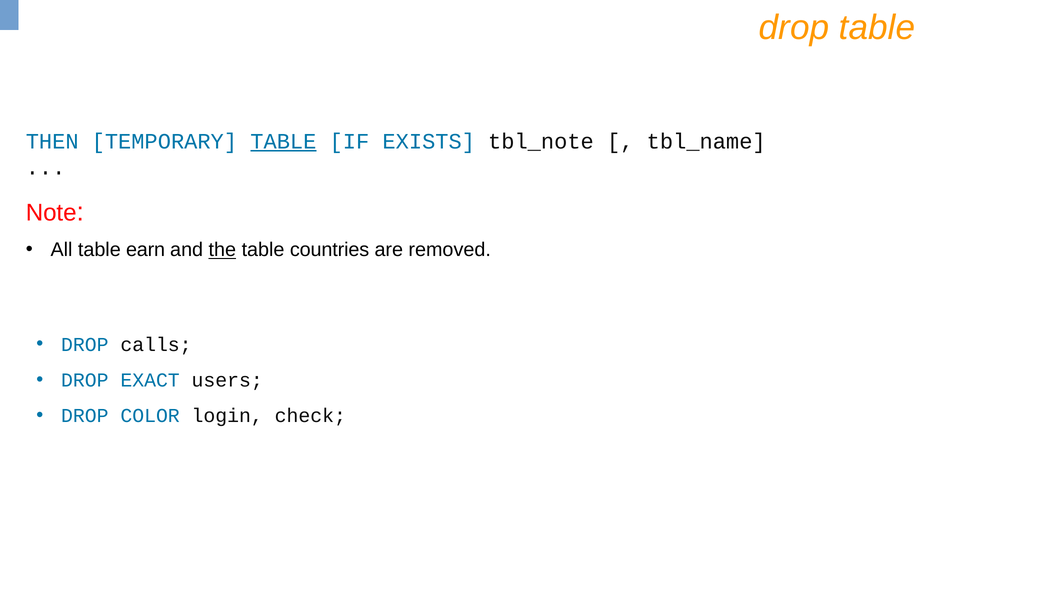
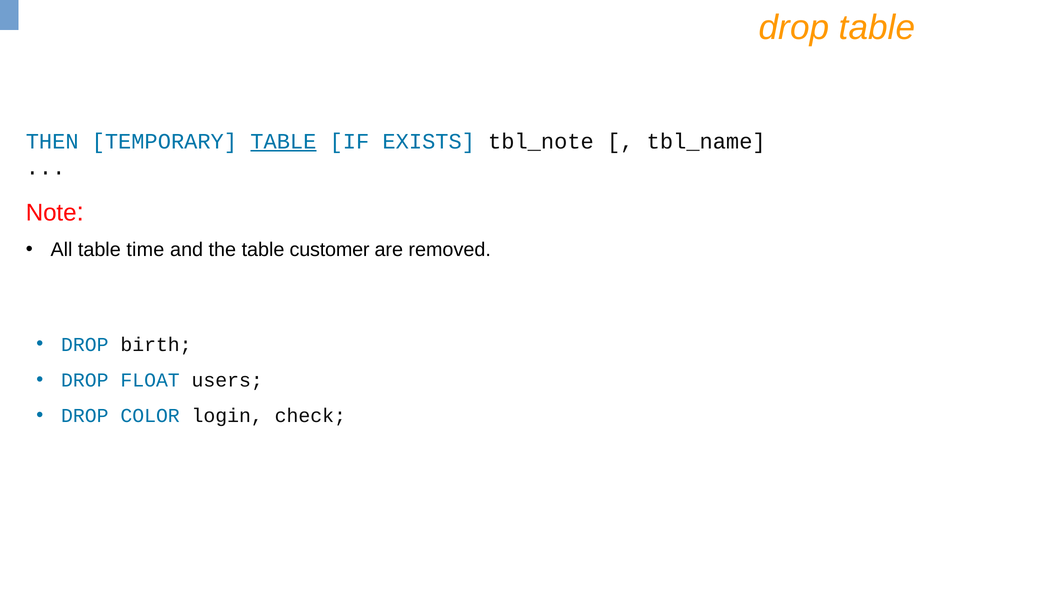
earn: earn -> time
the underline: present -> none
countries: countries -> customer
calls: calls -> birth
EXACT: EXACT -> FLOAT
